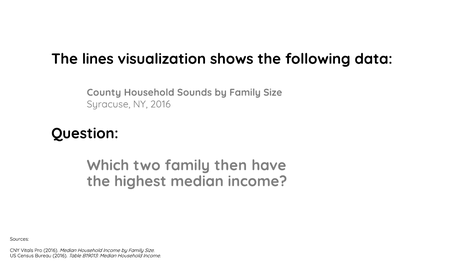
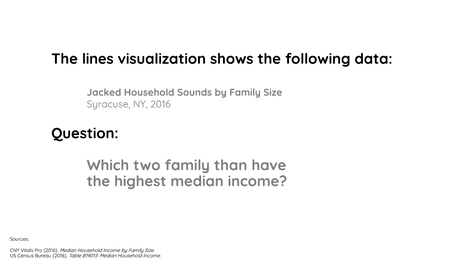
County: County -> Jacked
then: then -> than
